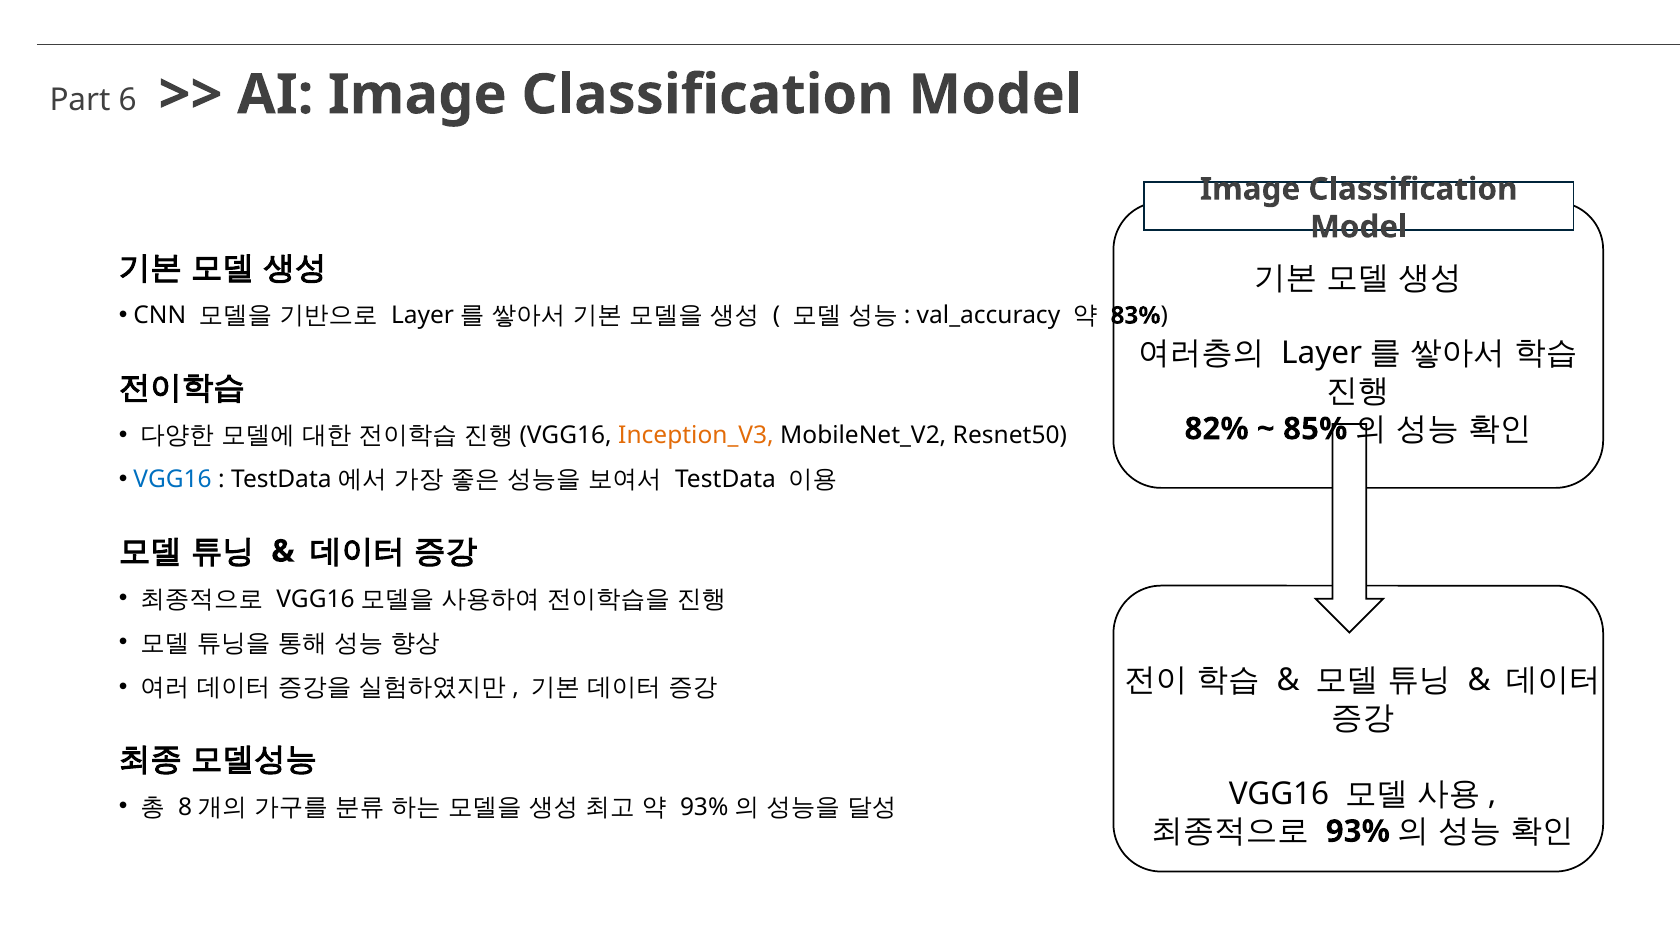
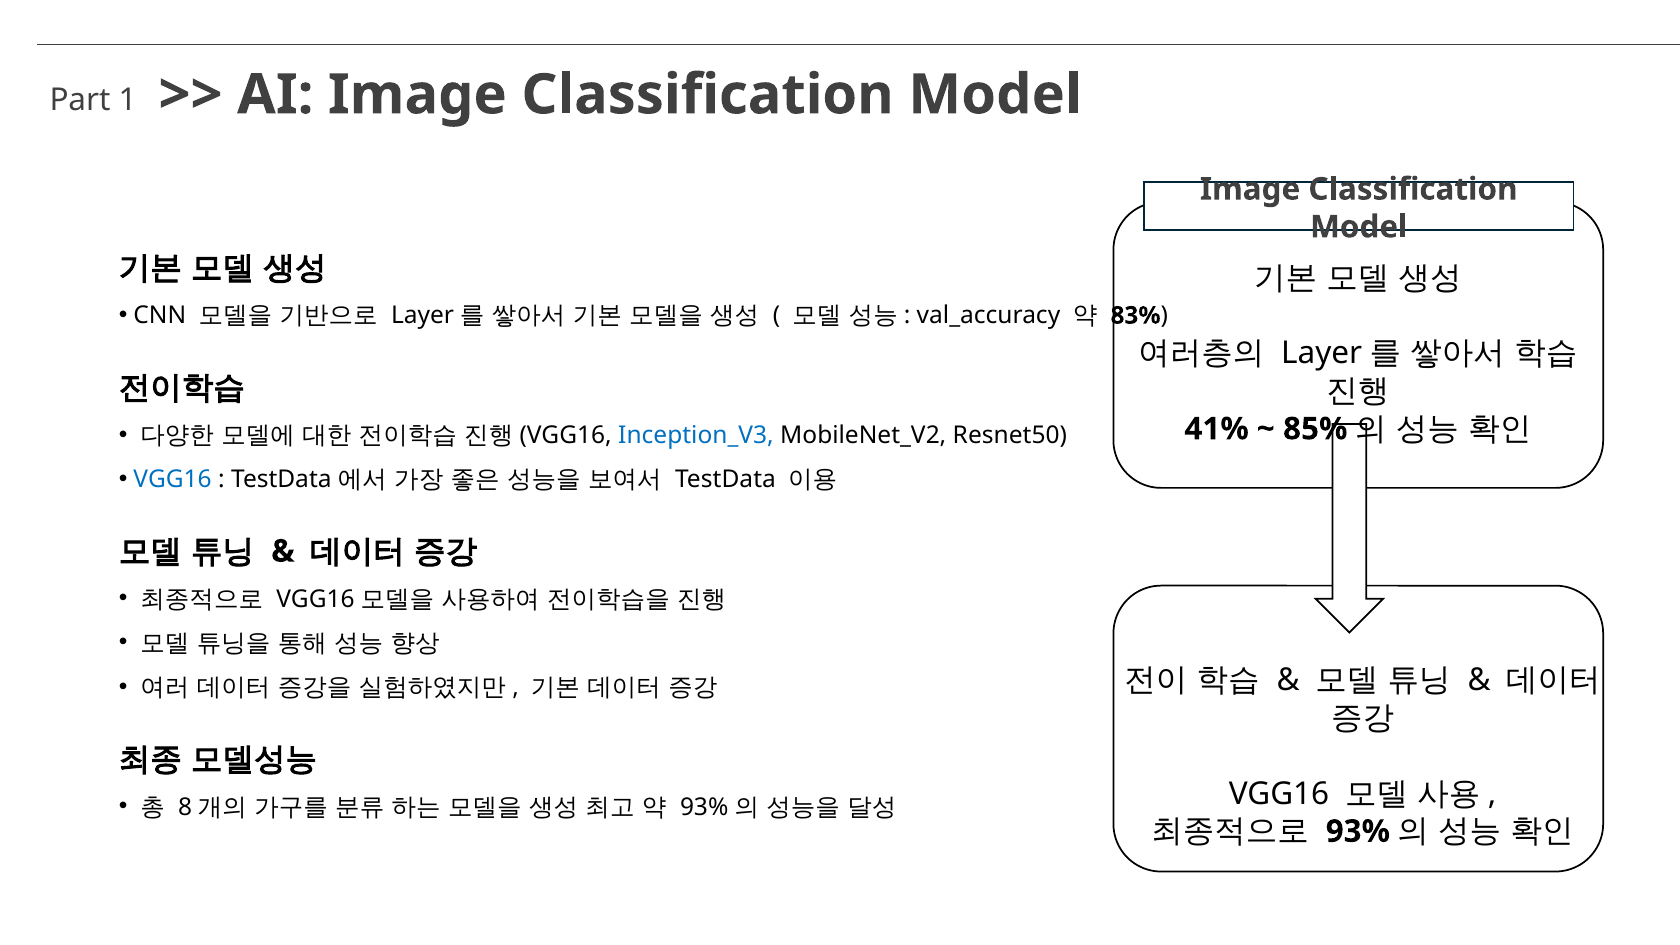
6: 6 -> 1
Inception_V3 colour: orange -> blue
82%: 82% -> 41%
